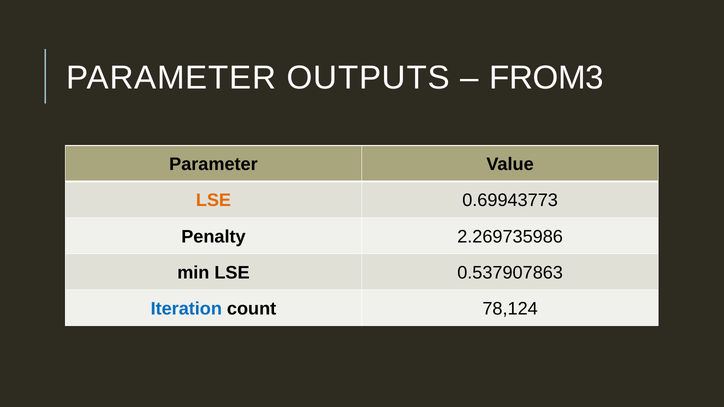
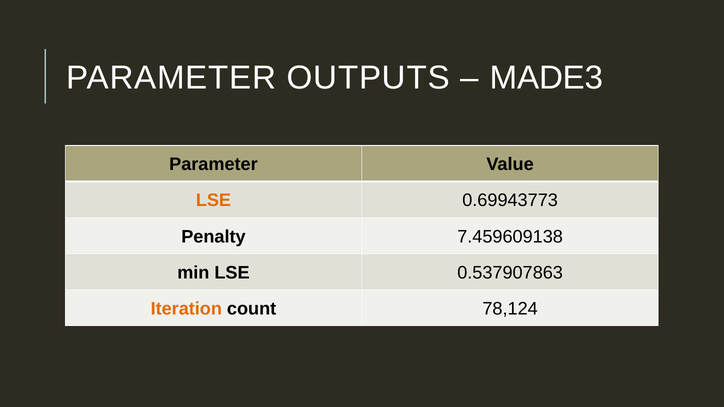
FROM3: FROM3 -> MADE3
2.269735986: 2.269735986 -> 7.459609138
Iteration colour: blue -> orange
